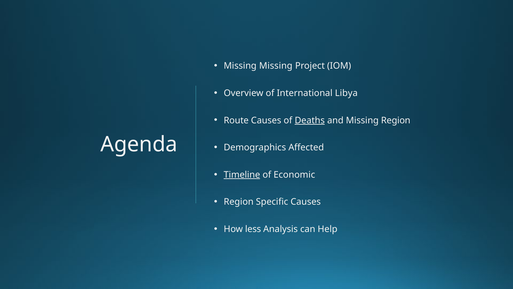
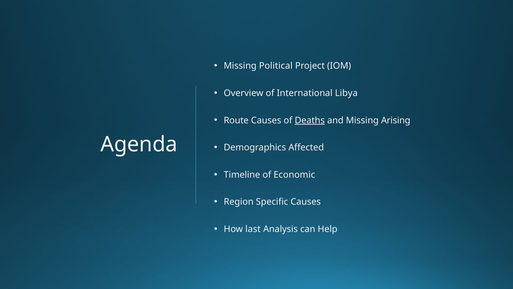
Missing Missing: Missing -> Political
Missing Region: Region -> Arising
Timeline underline: present -> none
less: less -> last
